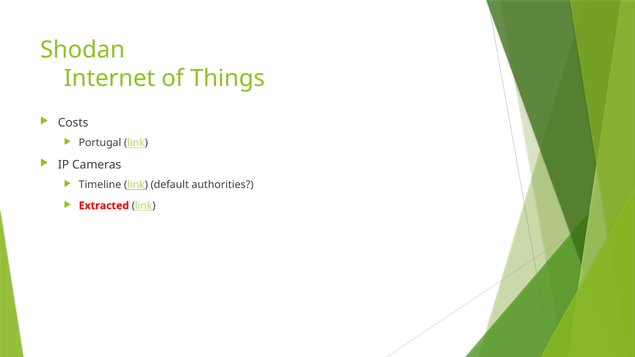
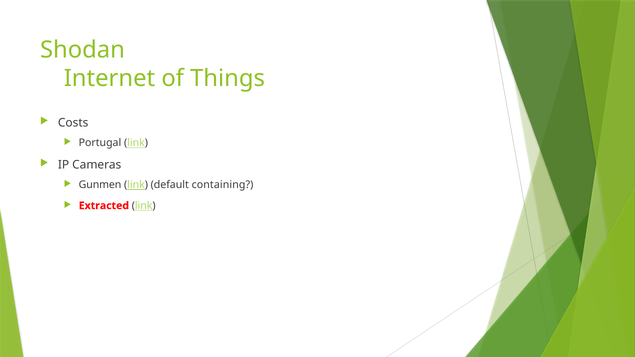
Timeline: Timeline -> Gunmen
authorities: authorities -> containing
